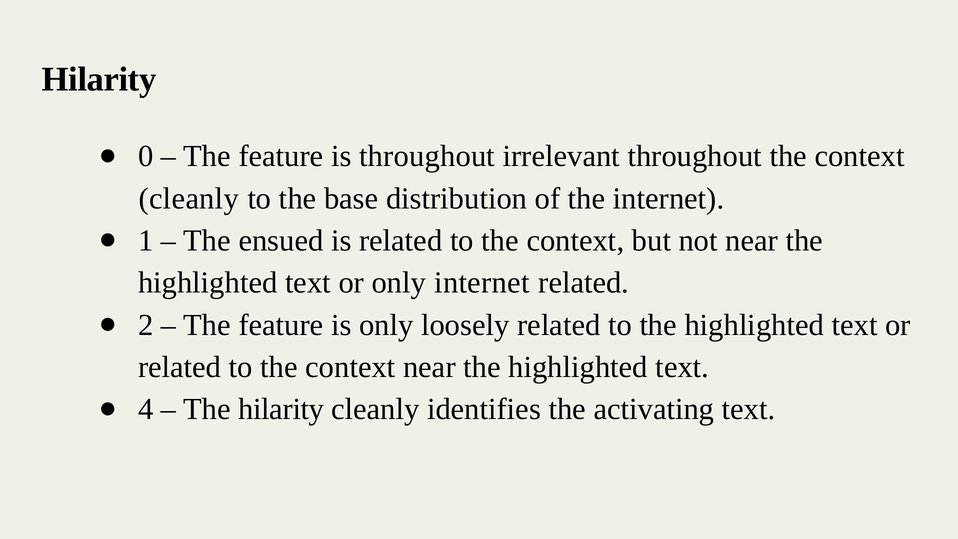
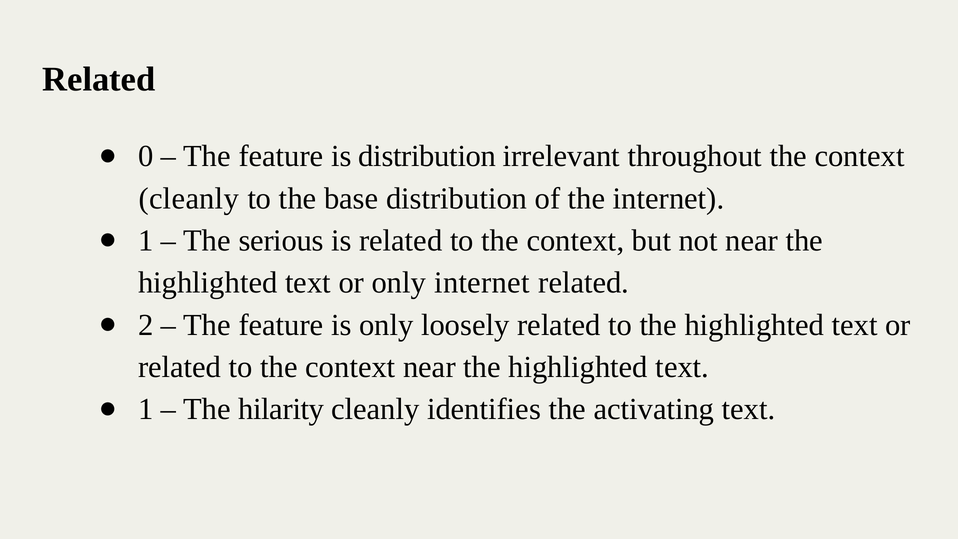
Hilarity at (99, 79): Hilarity -> Related
is throughout: throughout -> distribution
ensued: ensued -> serious
4 at (146, 409): 4 -> 1
